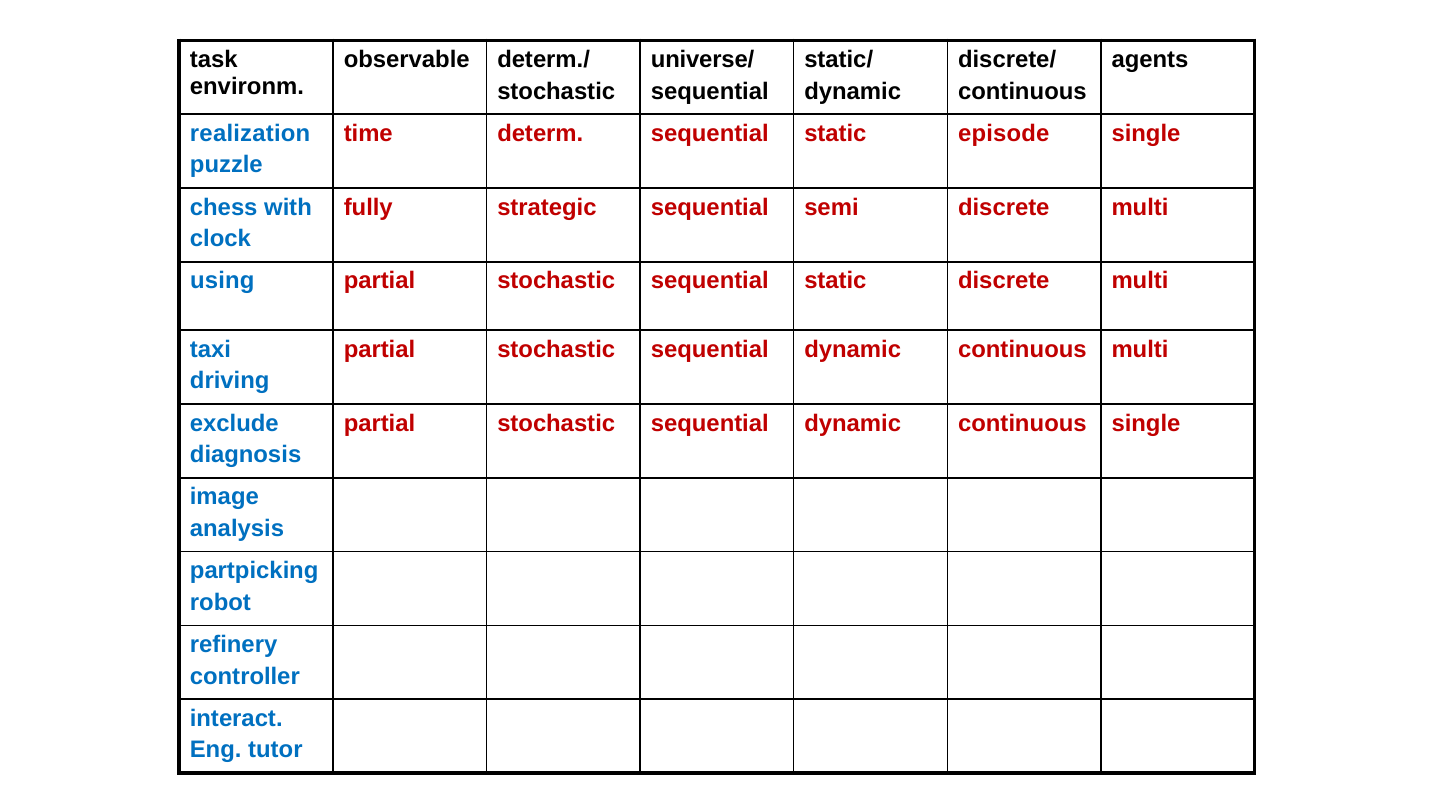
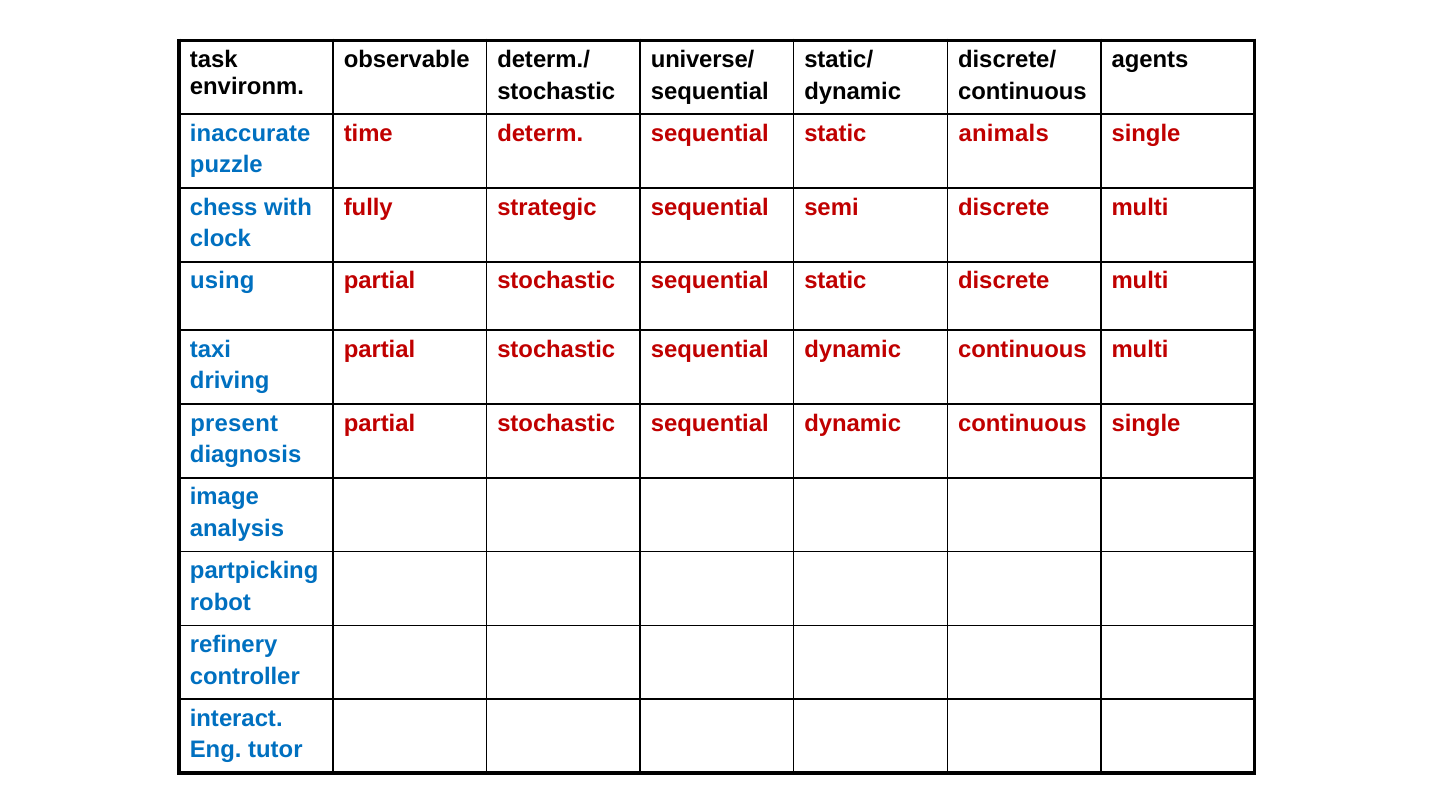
realization: realization -> inaccurate
episode: episode -> animals
exclude: exclude -> present
